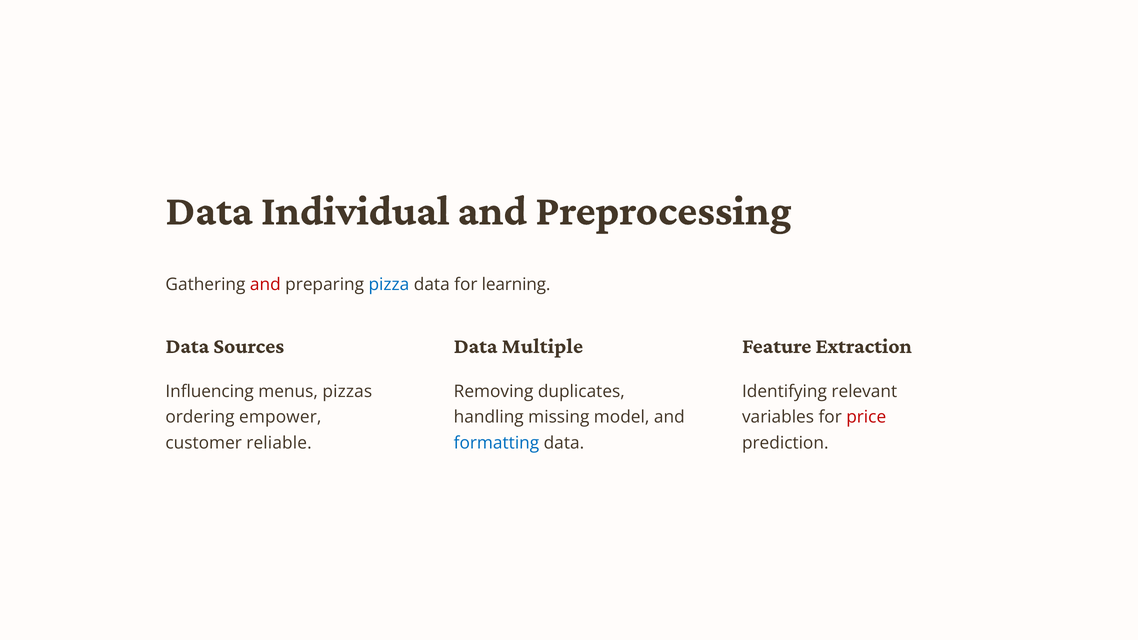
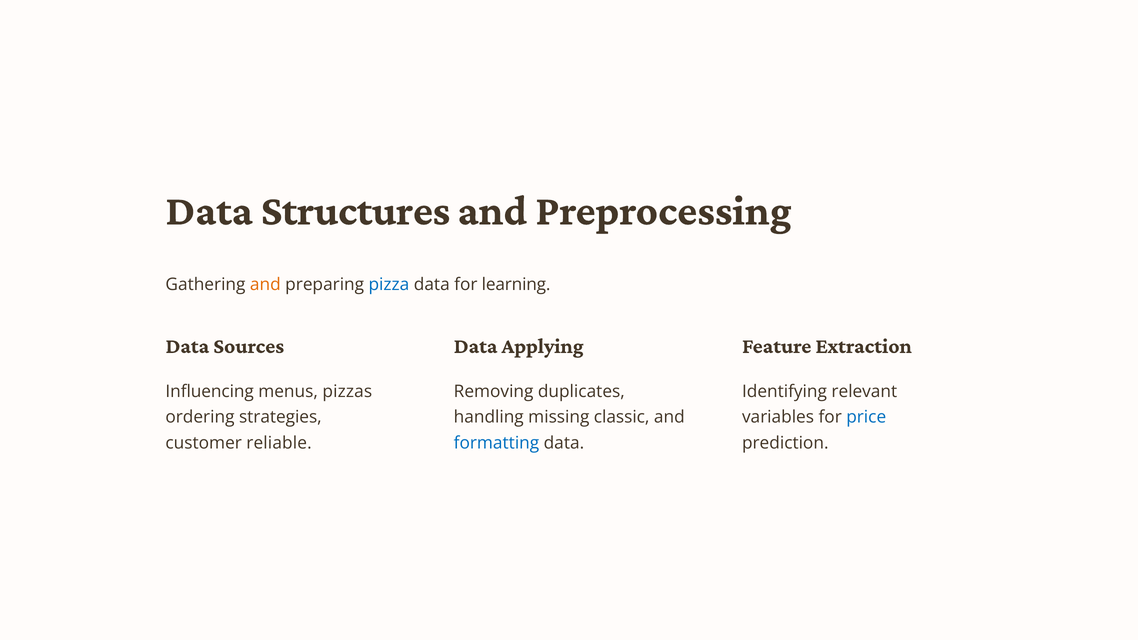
Individual: Individual -> Structures
and at (265, 284) colour: red -> orange
Multiple: Multiple -> Applying
empower: empower -> strategies
model: model -> classic
price colour: red -> blue
